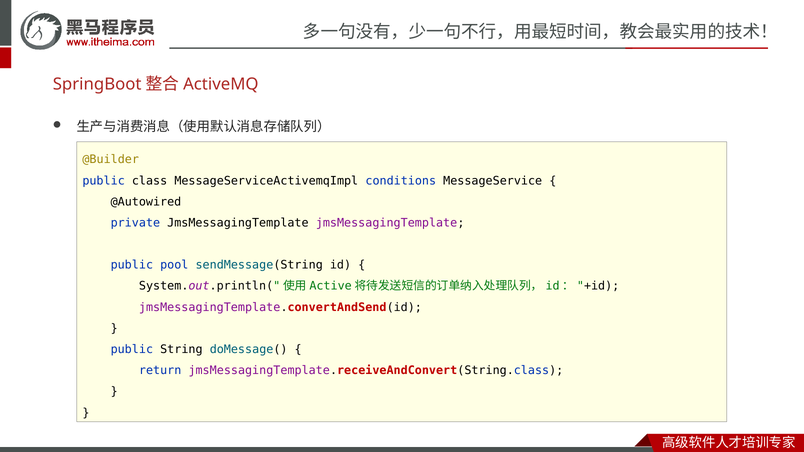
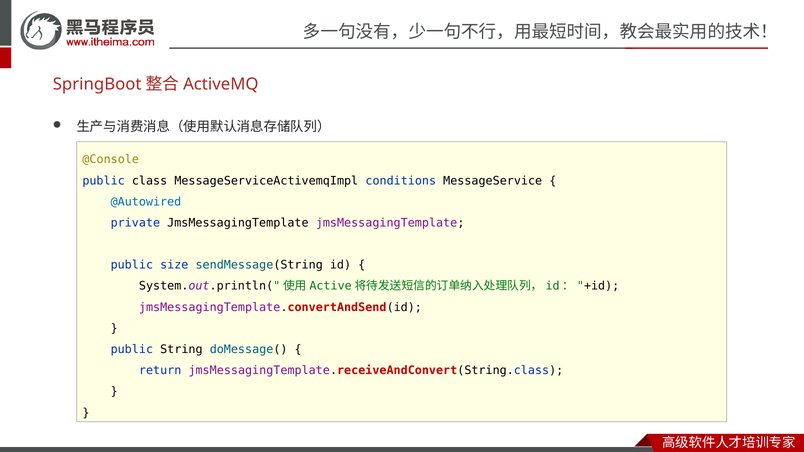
@Builder: @Builder -> @Console
@Autowired colour: black -> blue
pool: pool -> size
